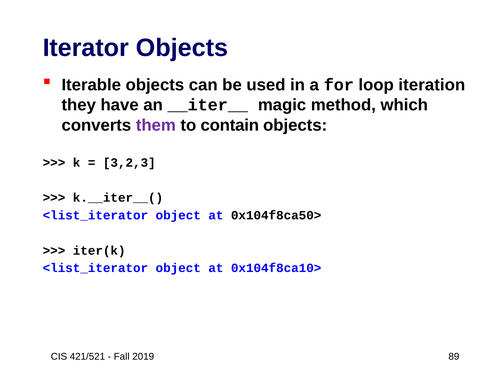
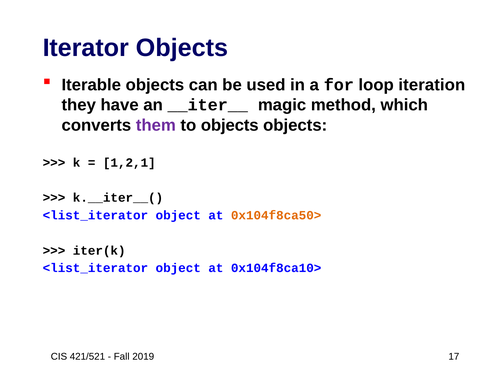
to contain: contain -> objects
3,2,3: 3,2,3 -> 1,2,1
0x104f8ca50> colour: black -> orange
89: 89 -> 17
